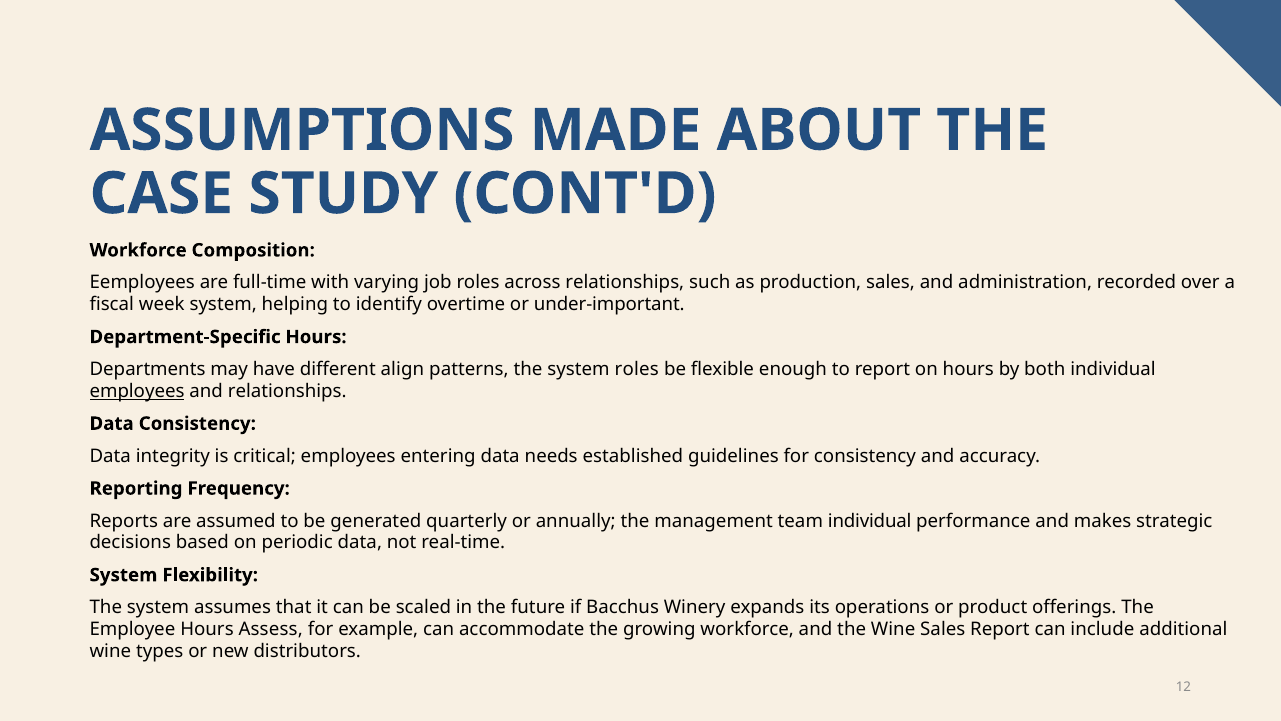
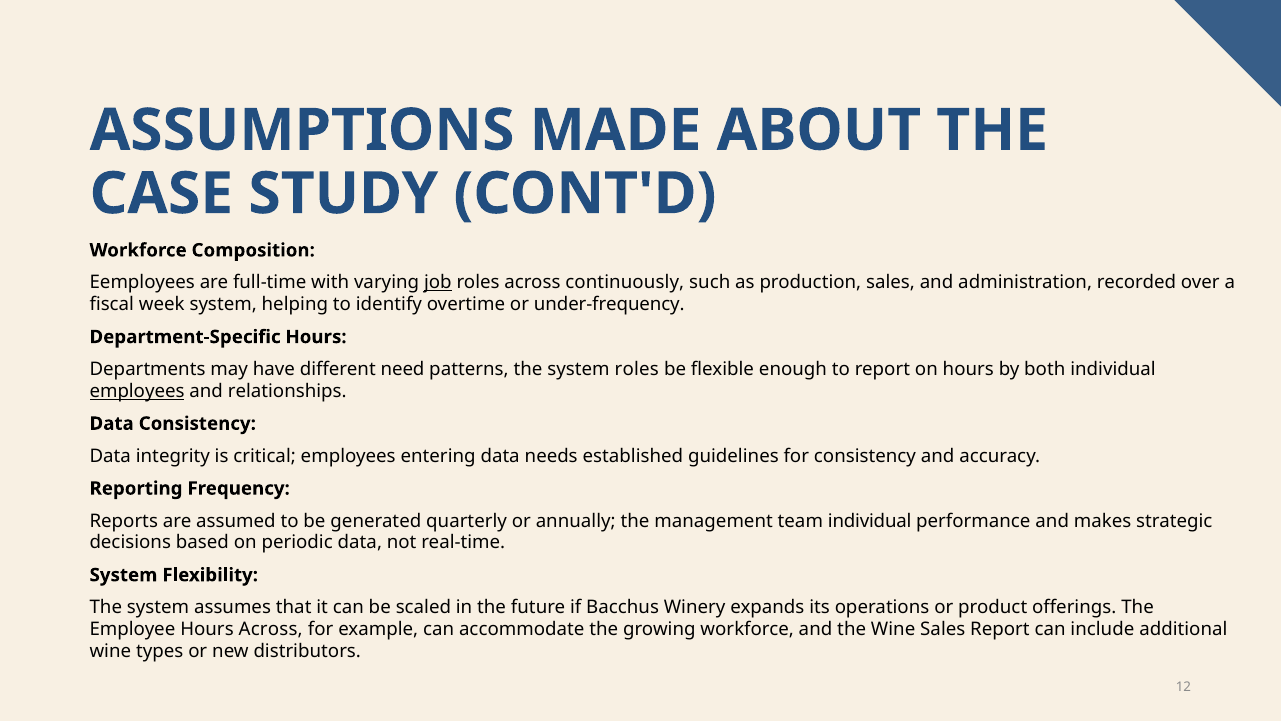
job underline: none -> present
across relationships: relationships -> continuously
under-important: under-important -> under-frequency
align: align -> need
Hours Assess: Assess -> Across
